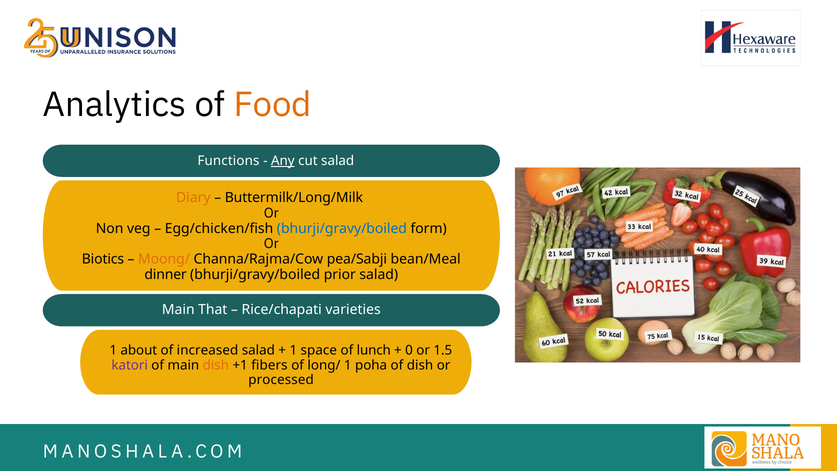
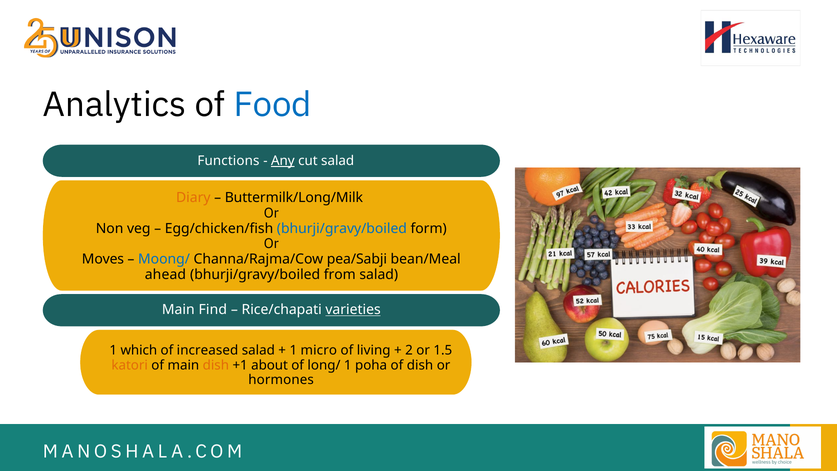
Food colour: orange -> blue
Biotics: Biotics -> Moves
Moong/ colour: orange -> blue
dinner: dinner -> ahead
prior: prior -> from
That: That -> Find
varieties underline: none -> present
about: about -> which
space: space -> micro
lunch: lunch -> living
0: 0 -> 2
katori colour: purple -> orange
fibers: fibers -> about
processed: processed -> hormones
